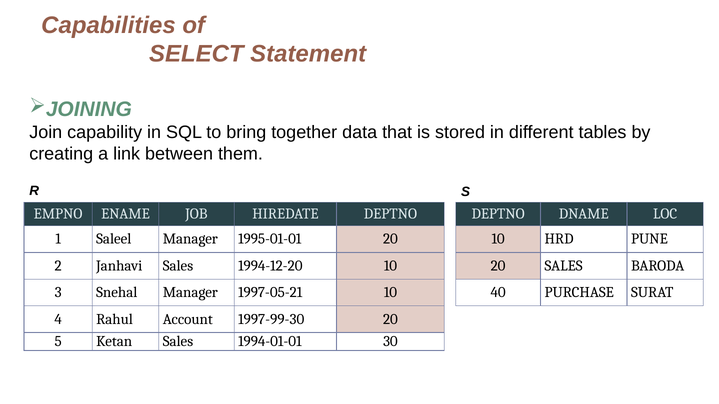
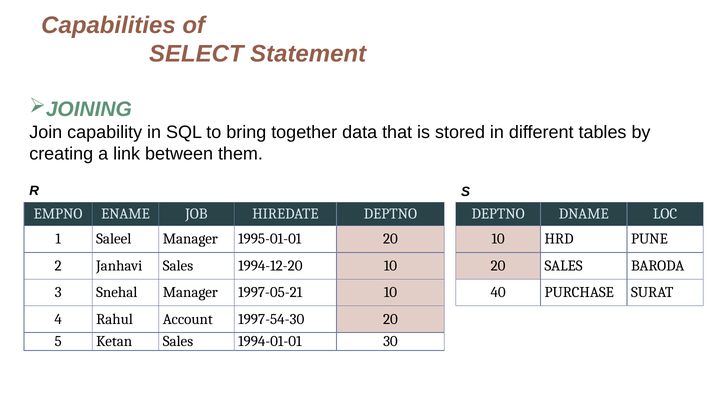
1997-99-30: 1997-99-30 -> 1997-54-30
